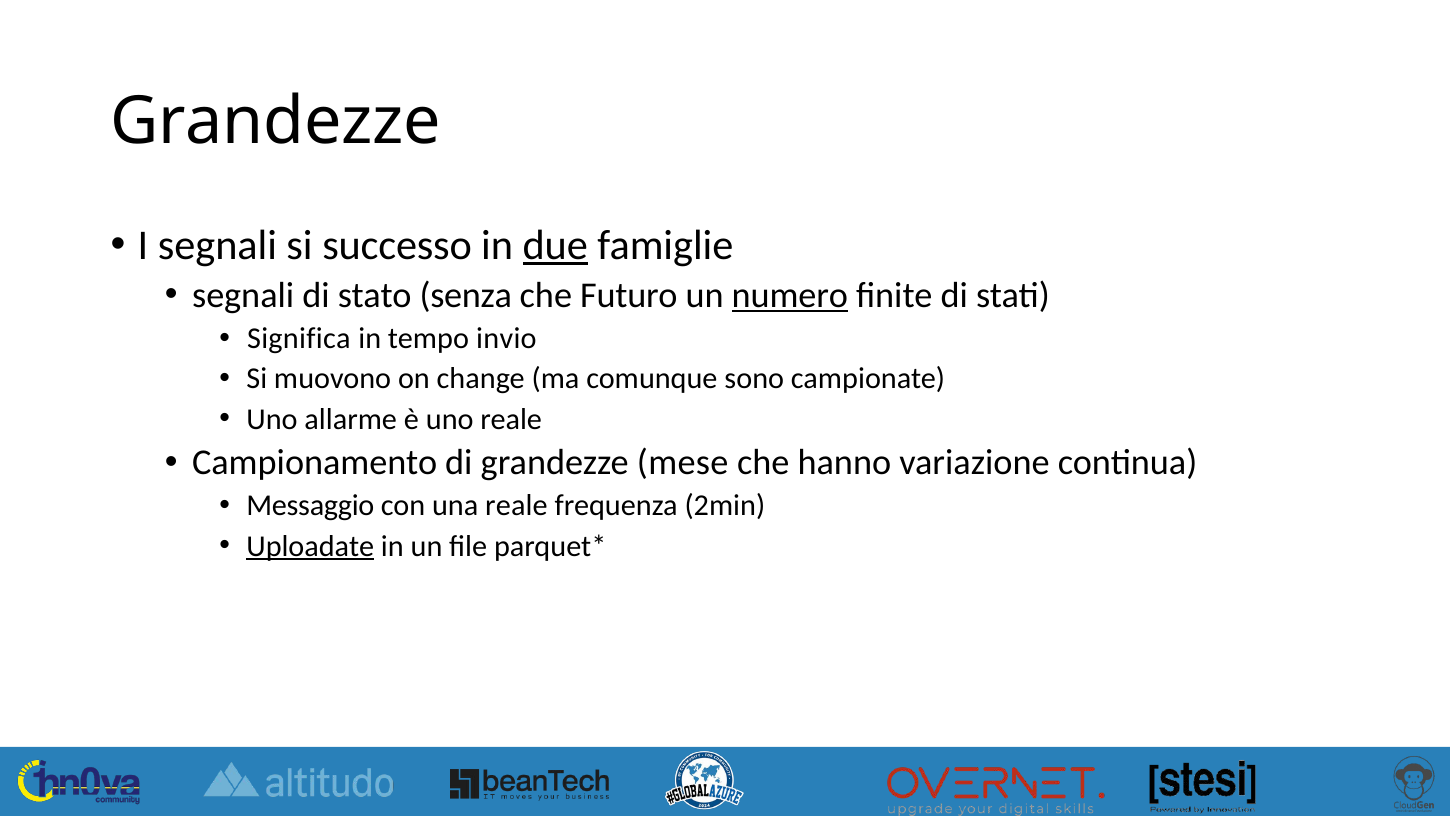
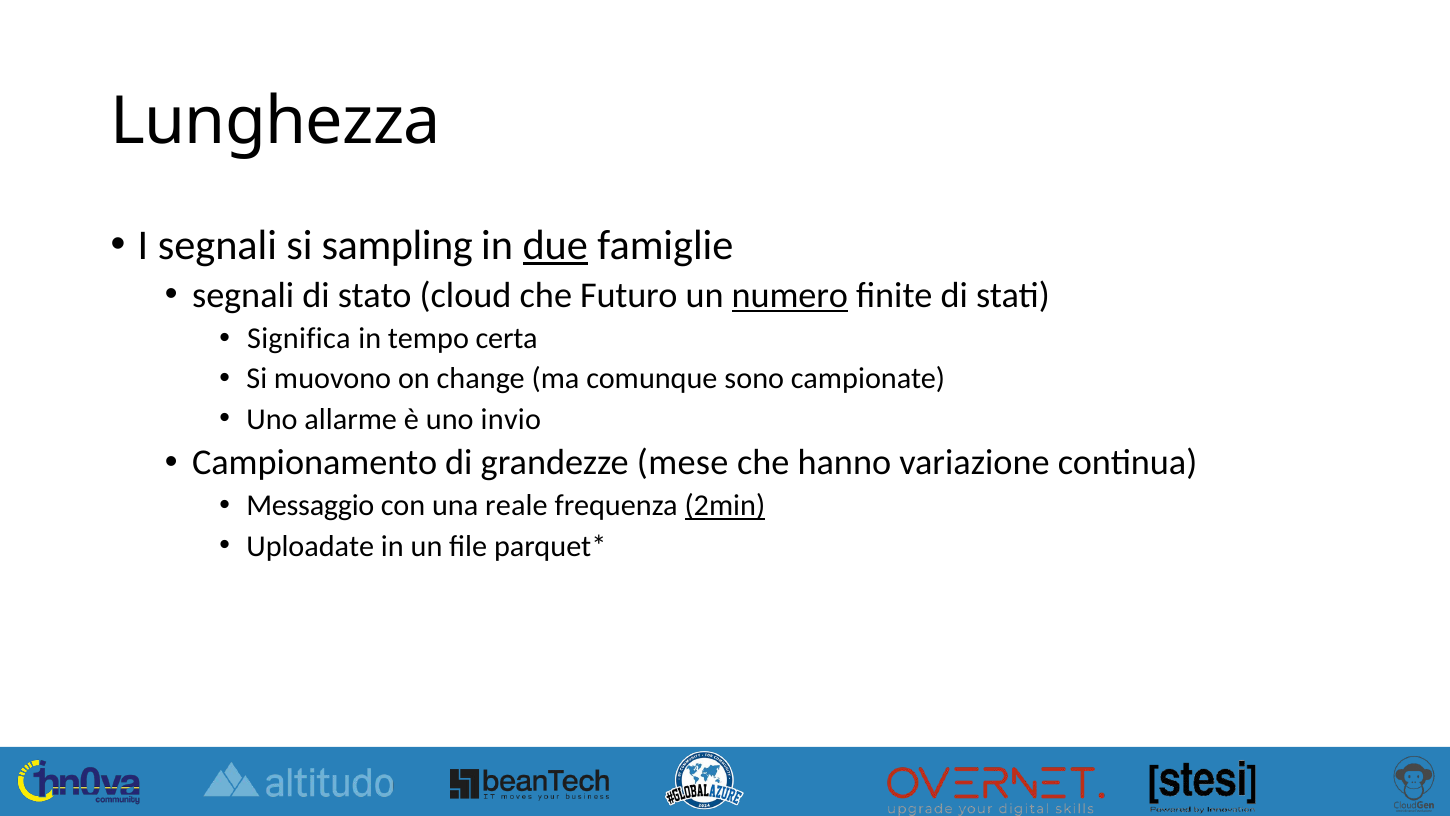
Grandezze at (276, 122): Grandezze -> Lunghezza
successo: successo -> sampling
senza: senza -> cloud
invio: invio -> certa
uno reale: reale -> invio
2min underline: none -> present
Uploadate underline: present -> none
